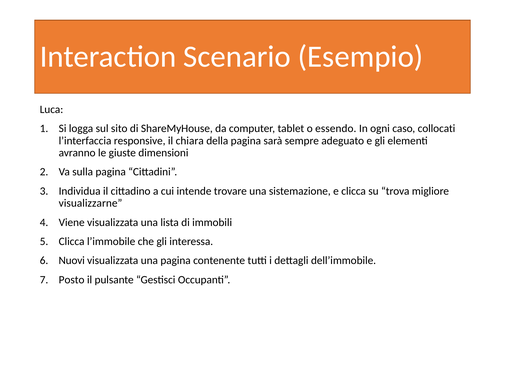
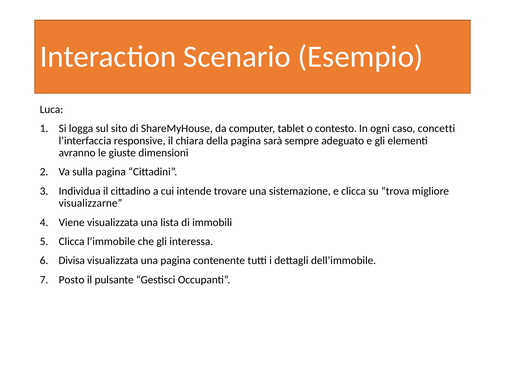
essendo: essendo -> contesto
collocati: collocati -> concetti
Nuovi: Nuovi -> Divisa
